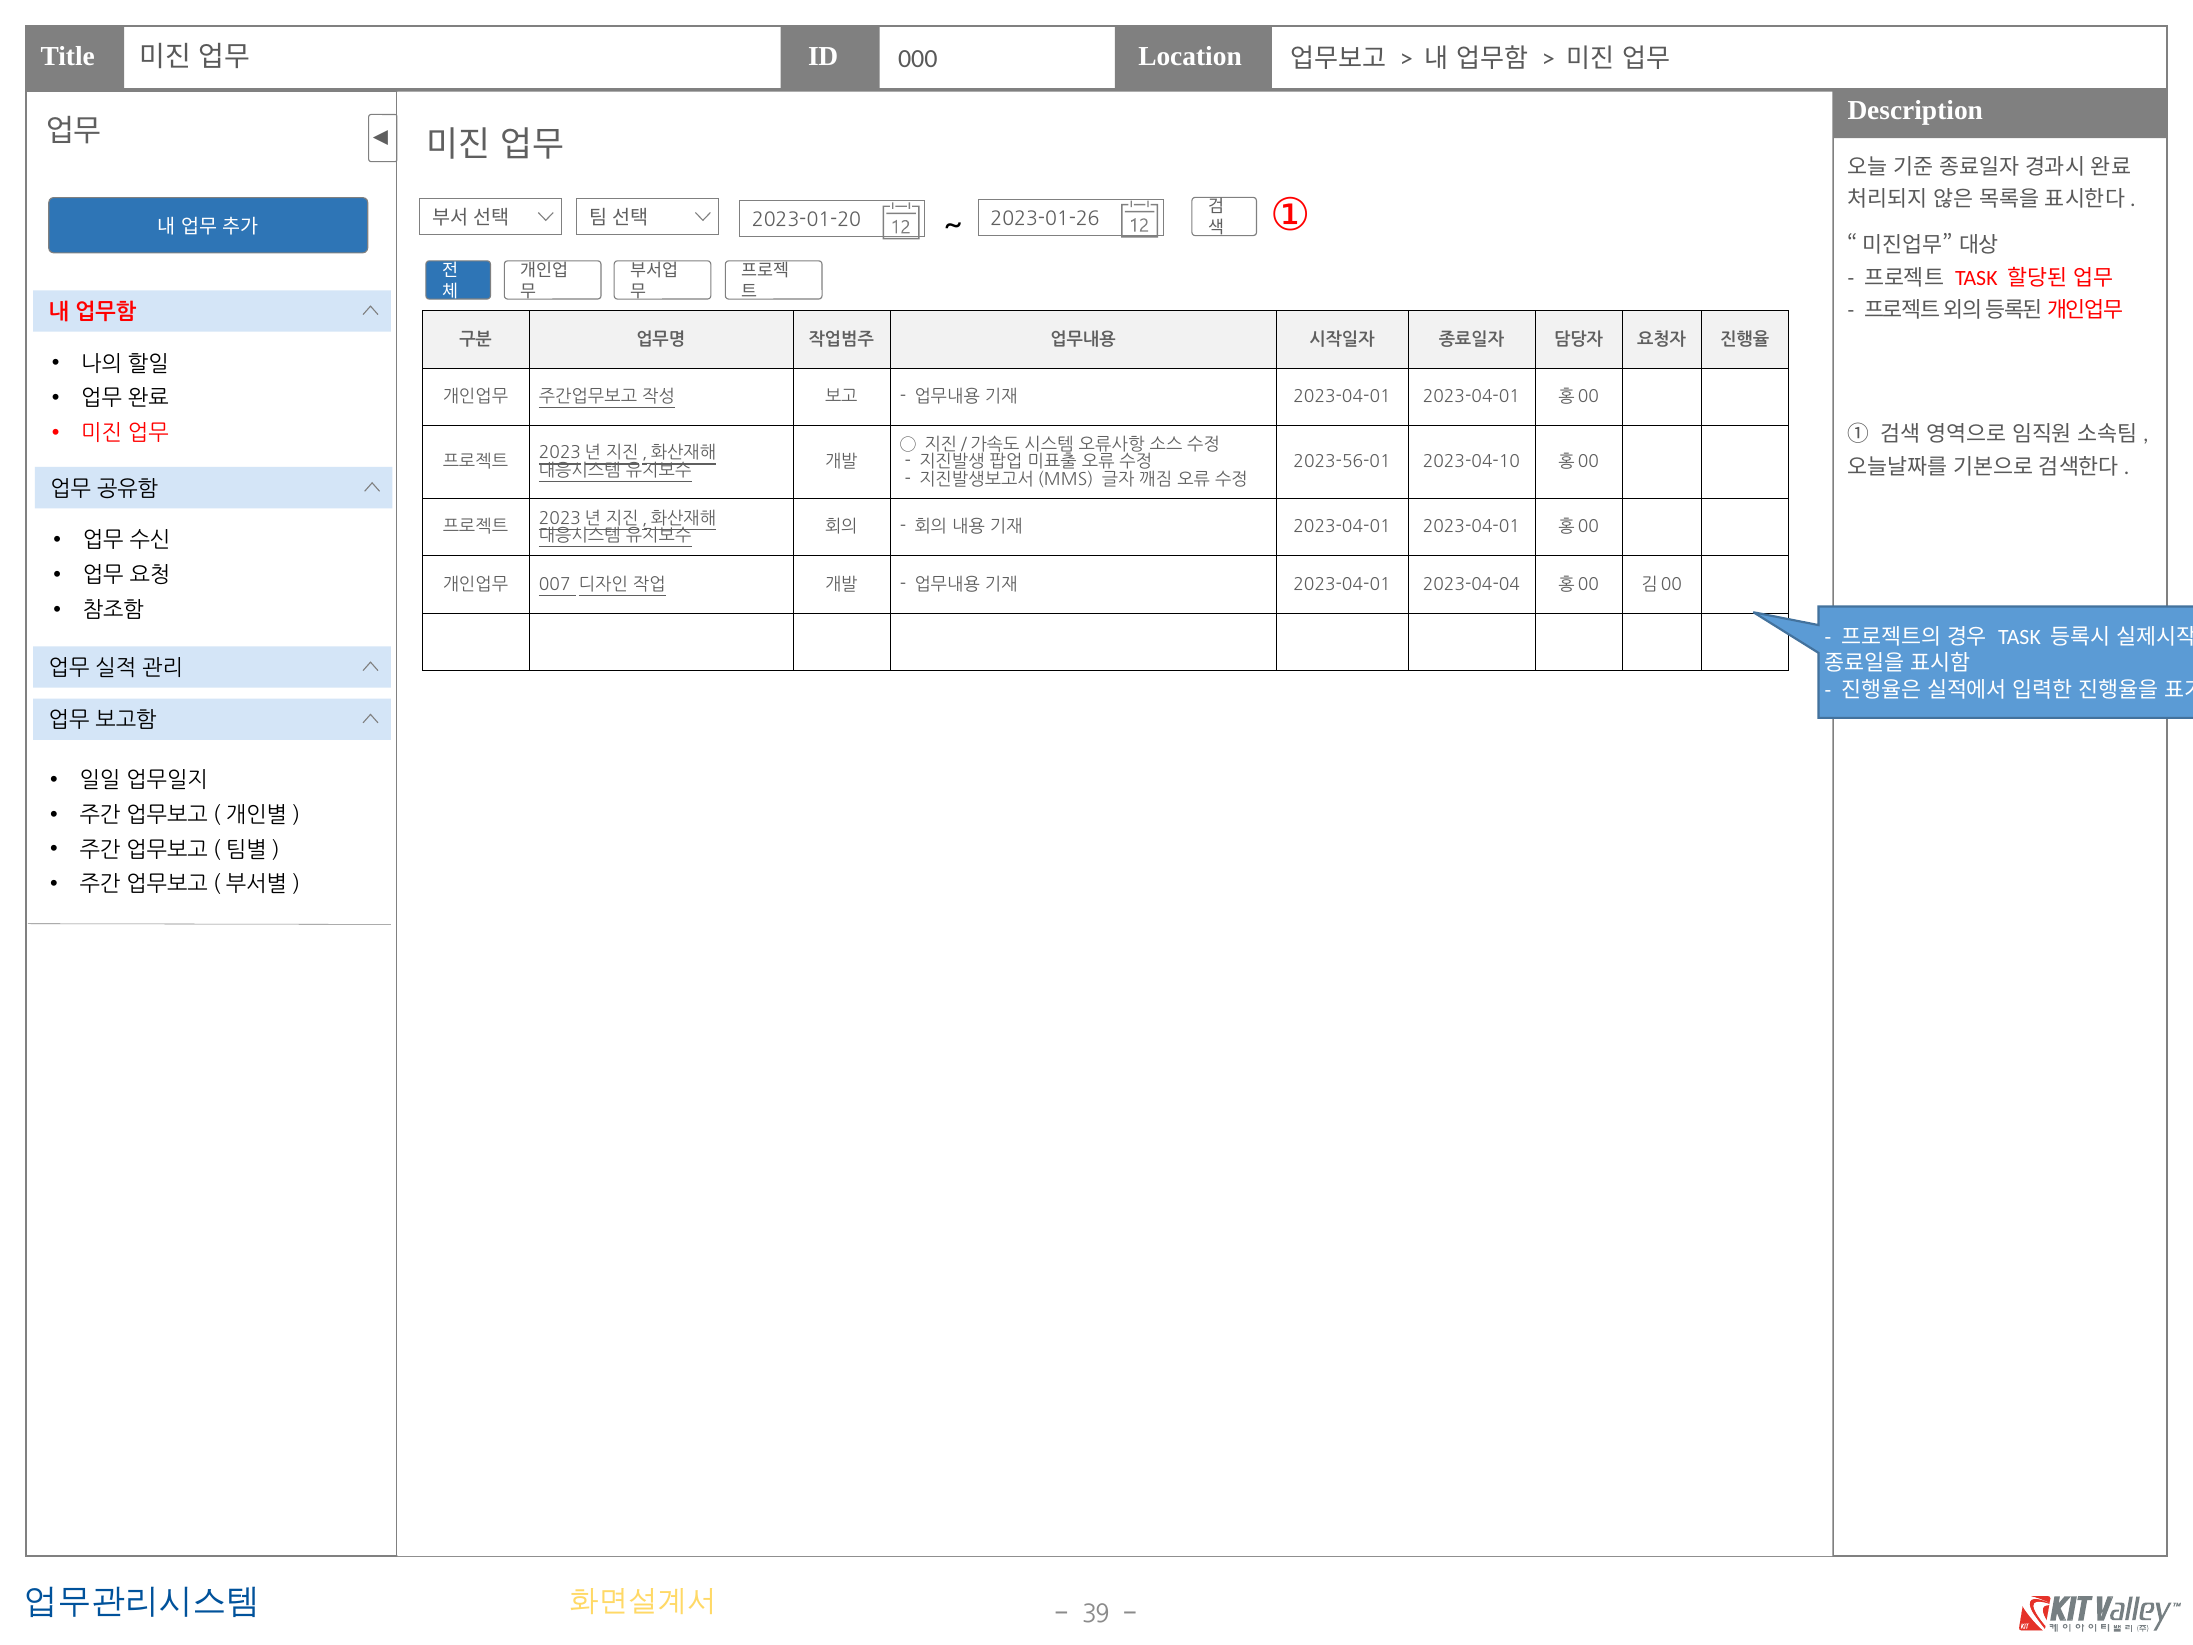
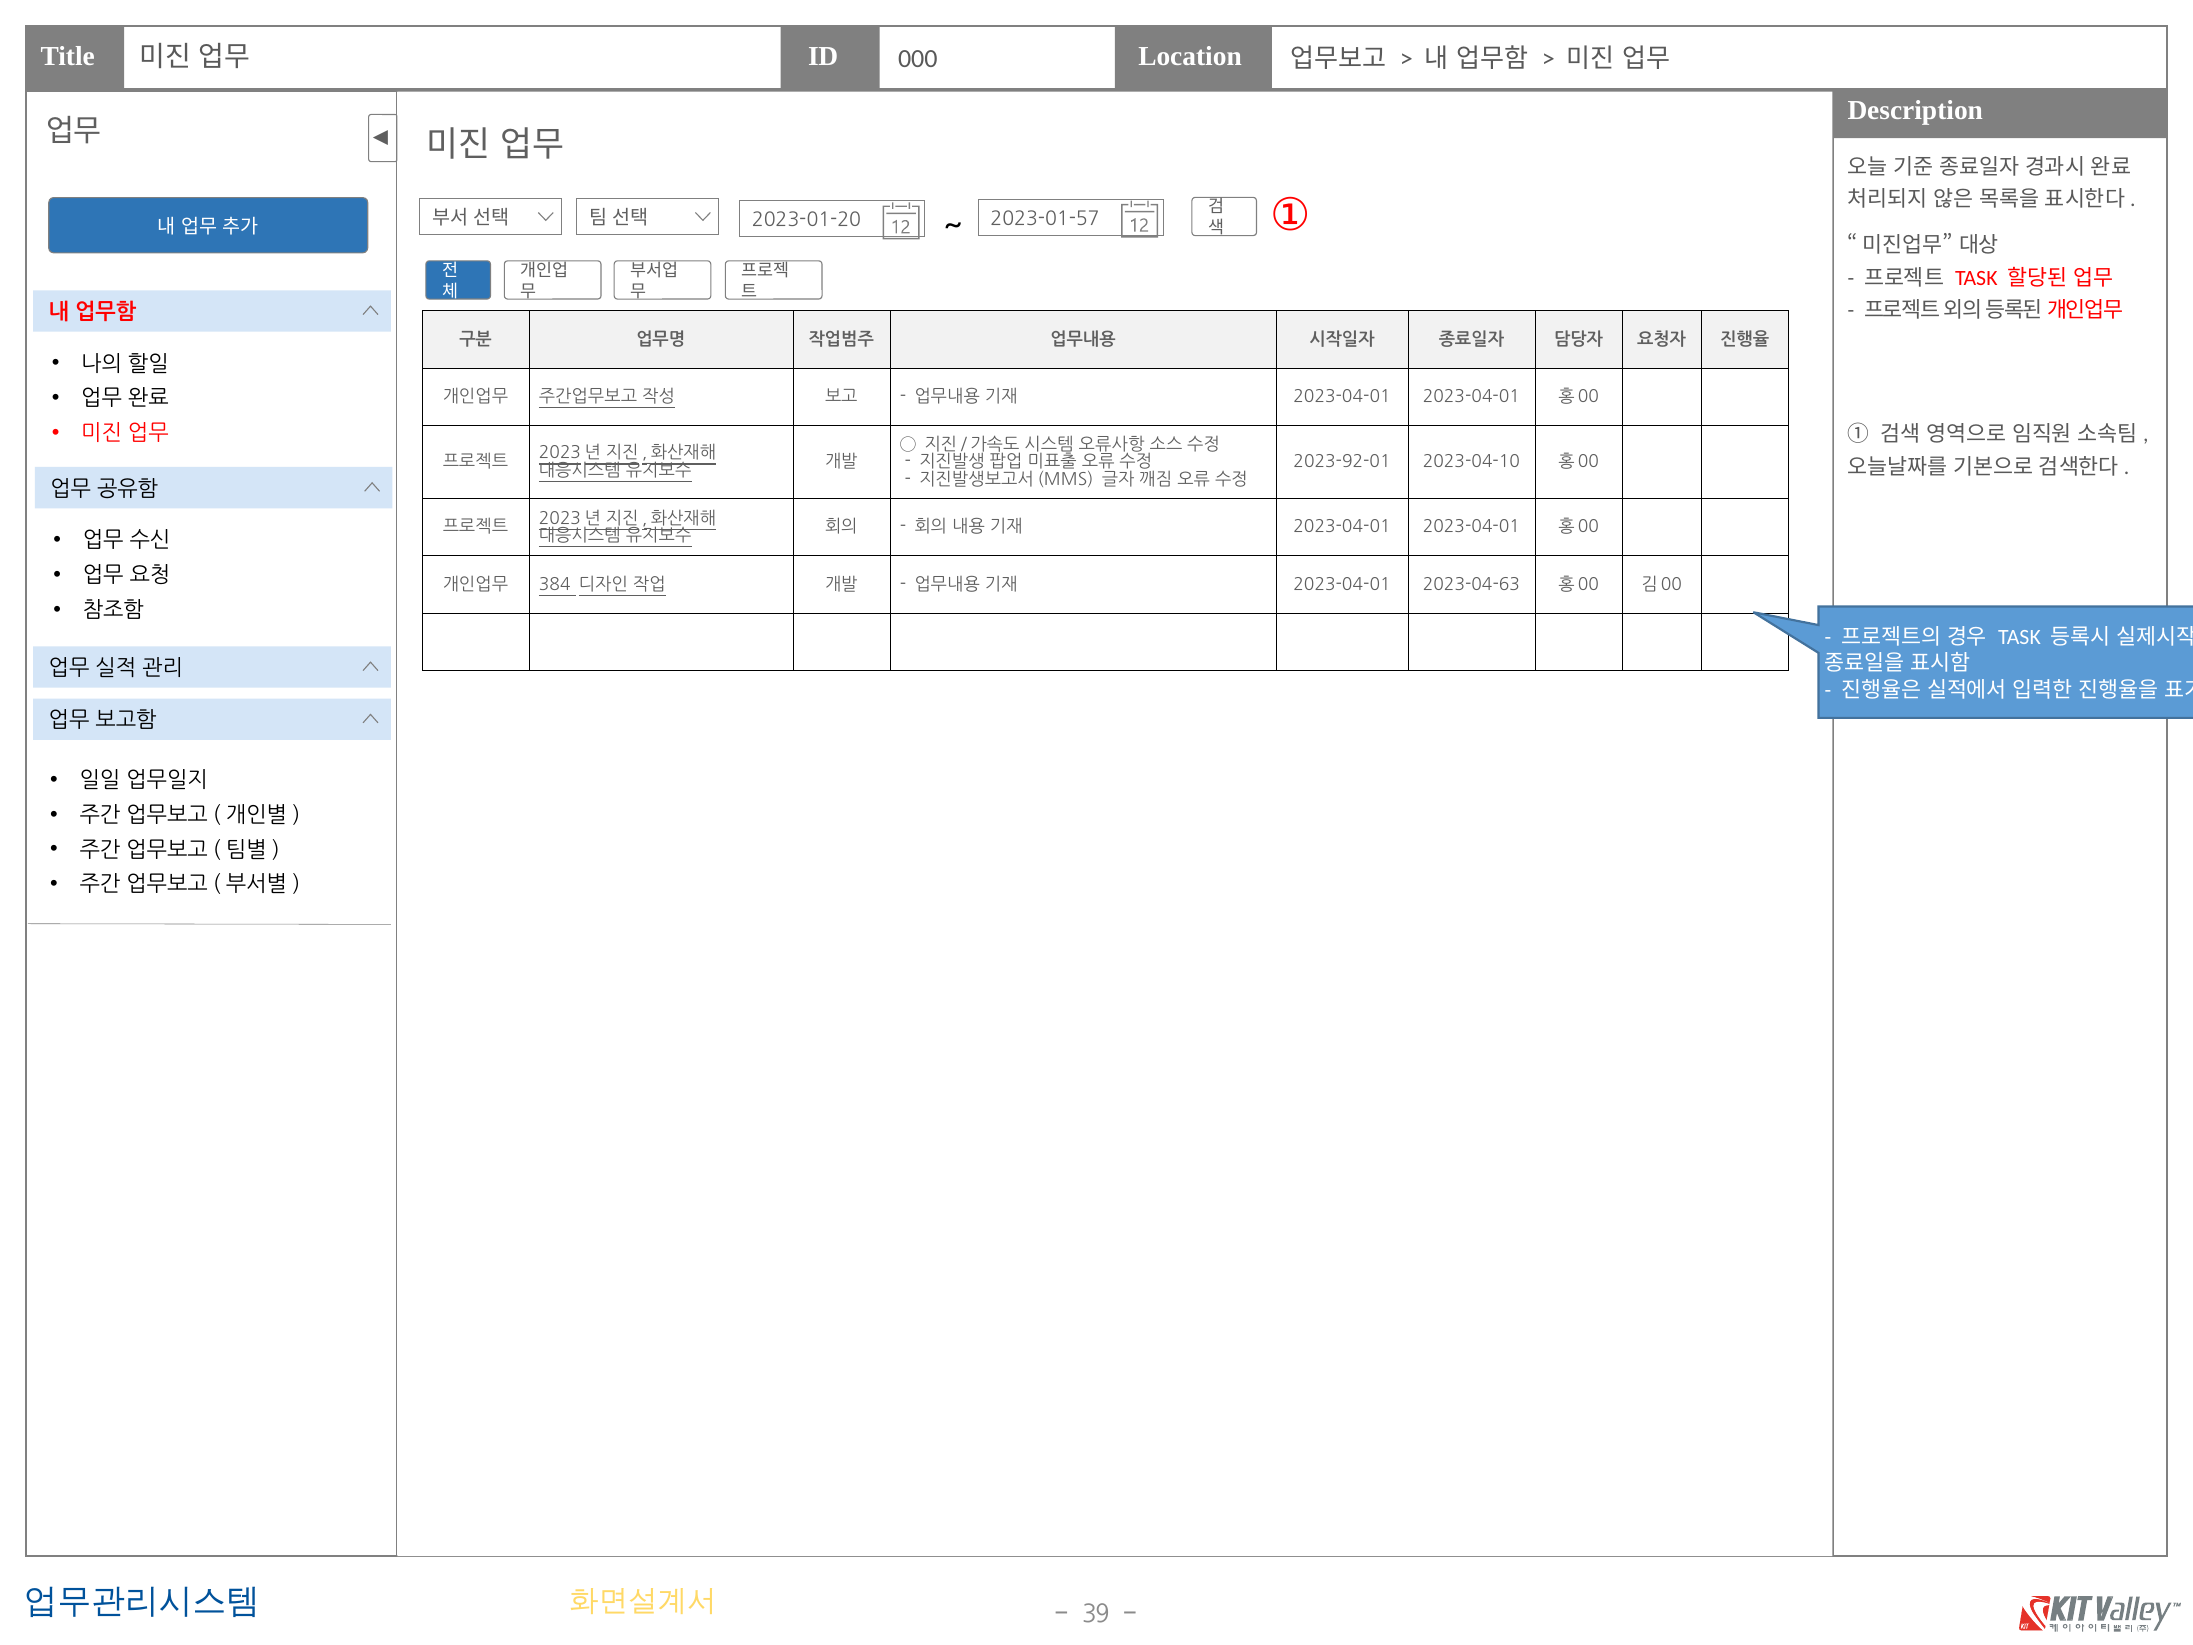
2023-01-26: 2023-01-26 -> 2023-01-57
2023-56-01: 2023-56-01 -> 2023-92-01
007: 007 -> 384
2023-04-04: 2023-04-04 -> 2023-04-63
